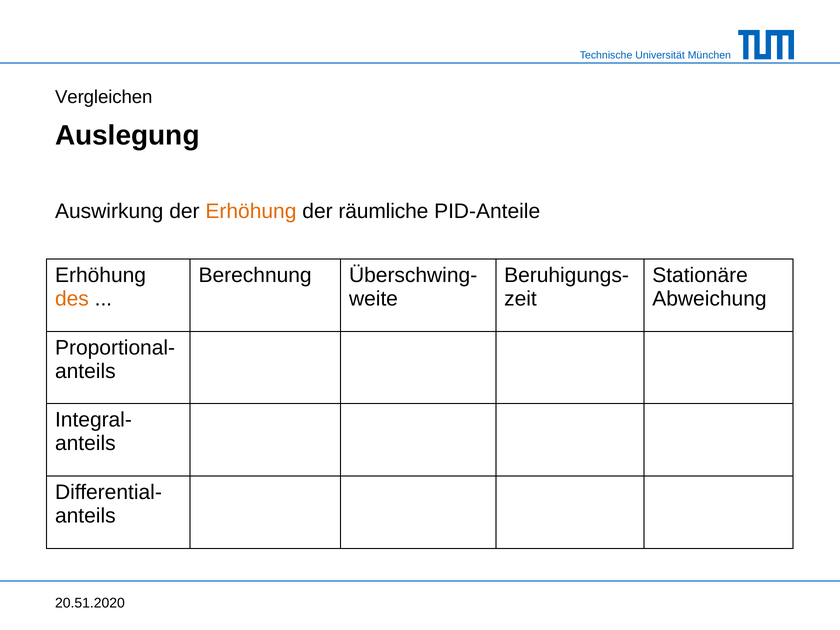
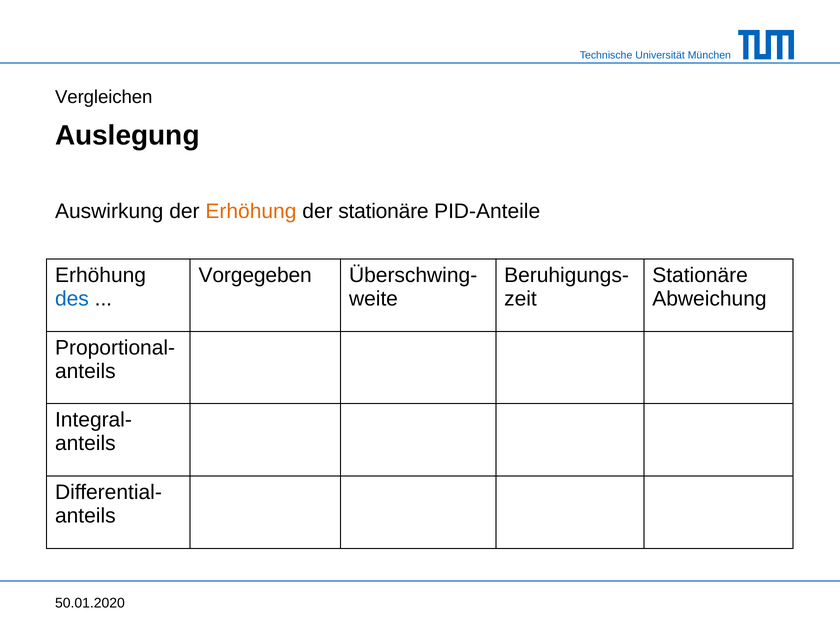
der räumliche: räumliche -> stationäre
Berechnung: Berechnung -> Vorgegeben
des colour: orange -> blue
20.51.2020: 20.51.2020 -> 50.01.2020
